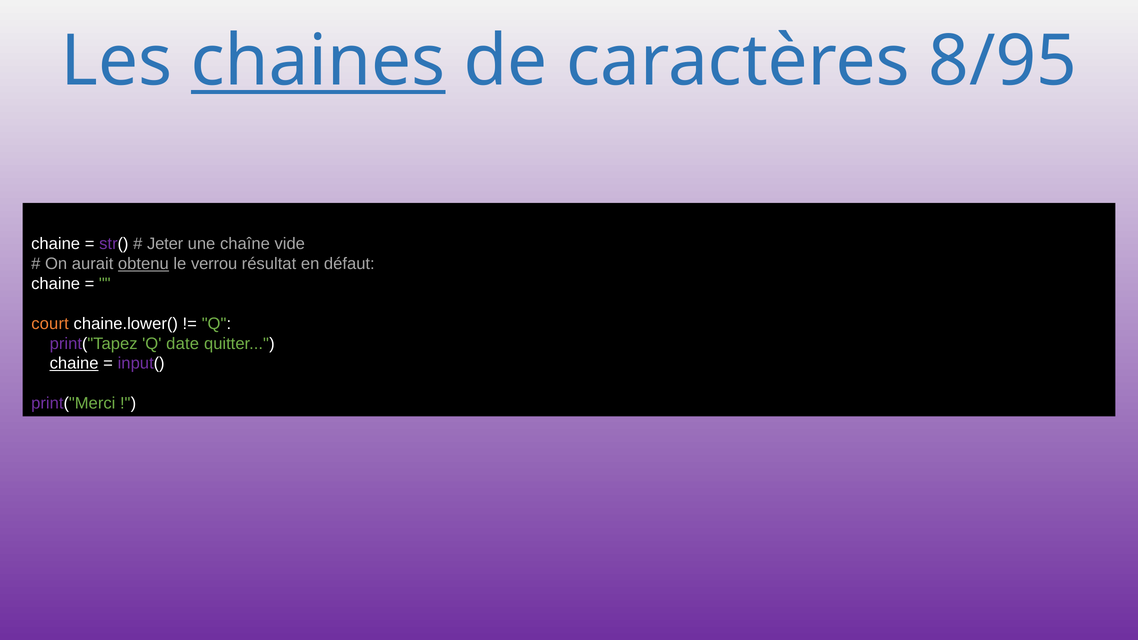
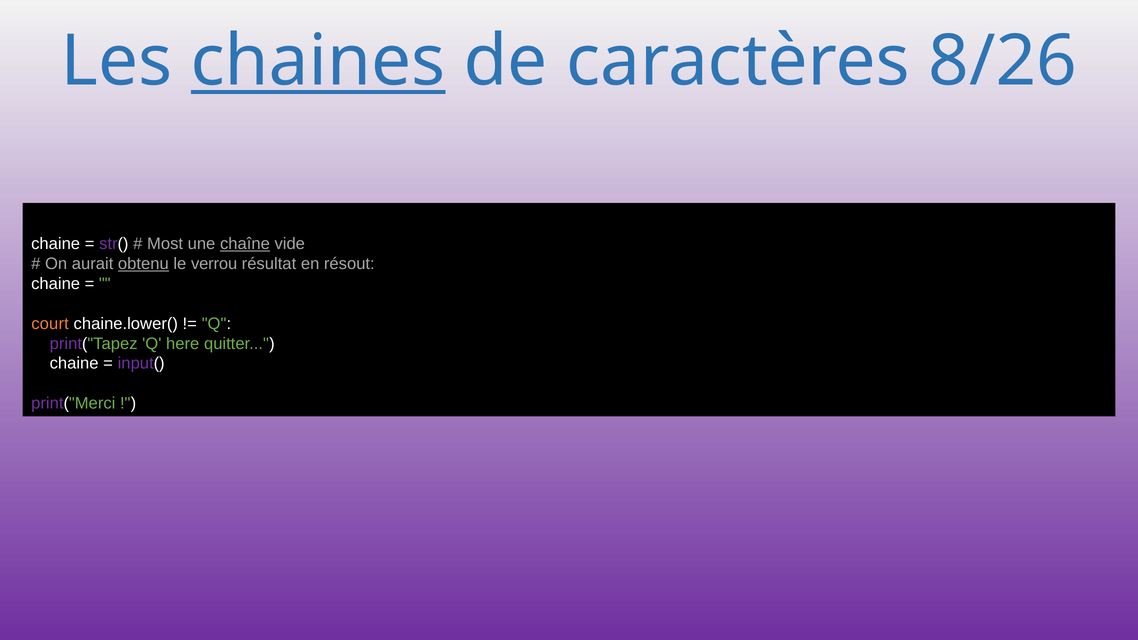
8/95: 8/95 -> 8/26
Jeter: Jeter -> Most
chaîne underline: none -> present
défaut: défaut -> résout
date: date -> here
chaine at (74, 364) underline: present -> none
